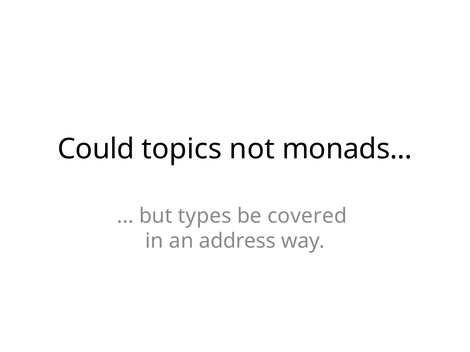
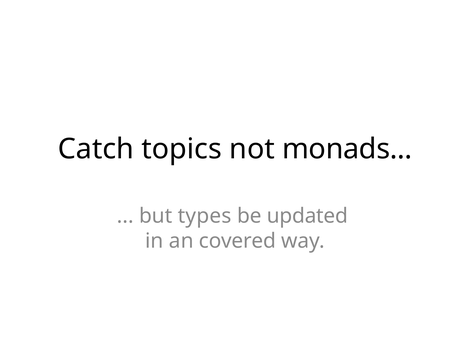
Could: Could -> Catch
covered: covered -> updated
address: address -> covered
